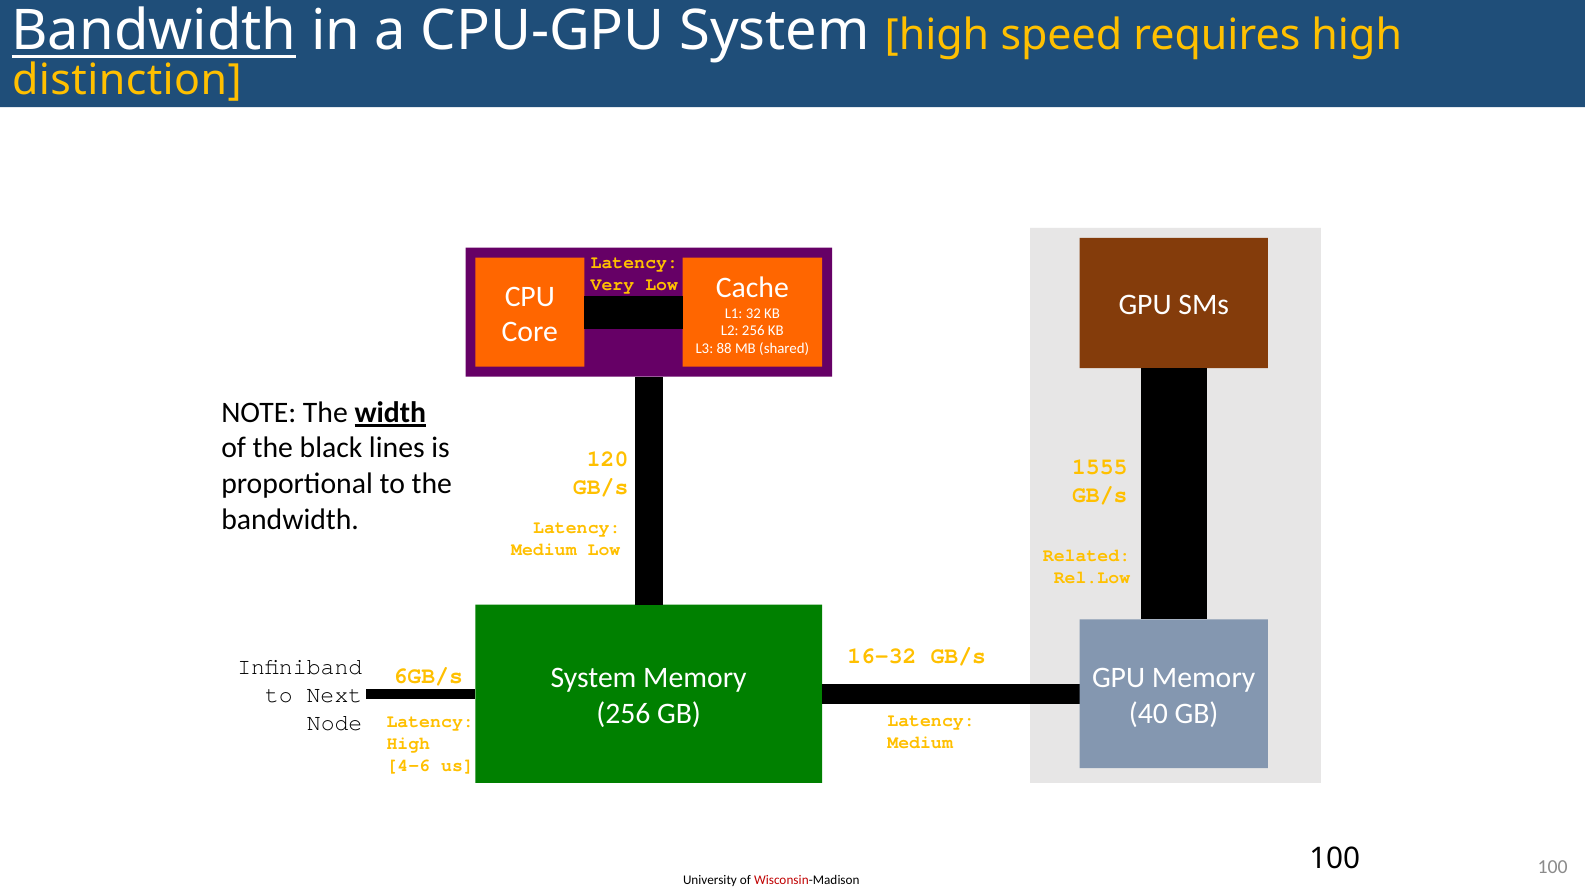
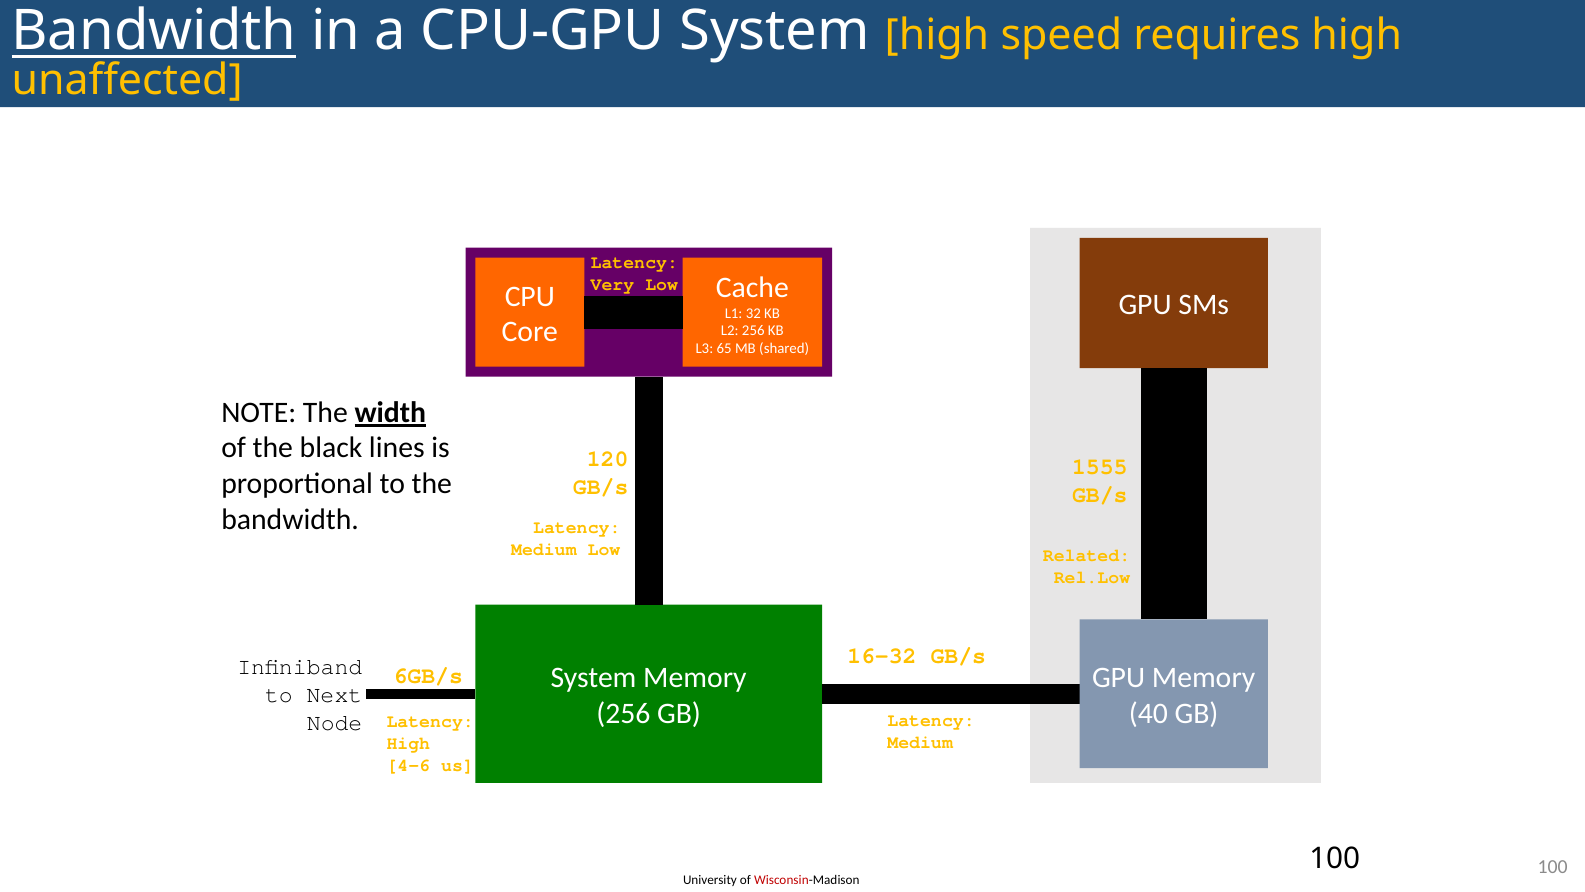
distinction: distinction -> unaffected
88: 88 -> 65
